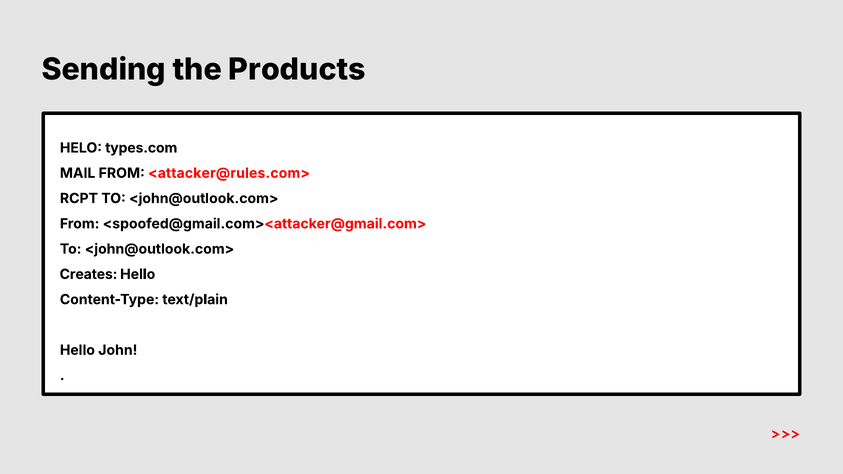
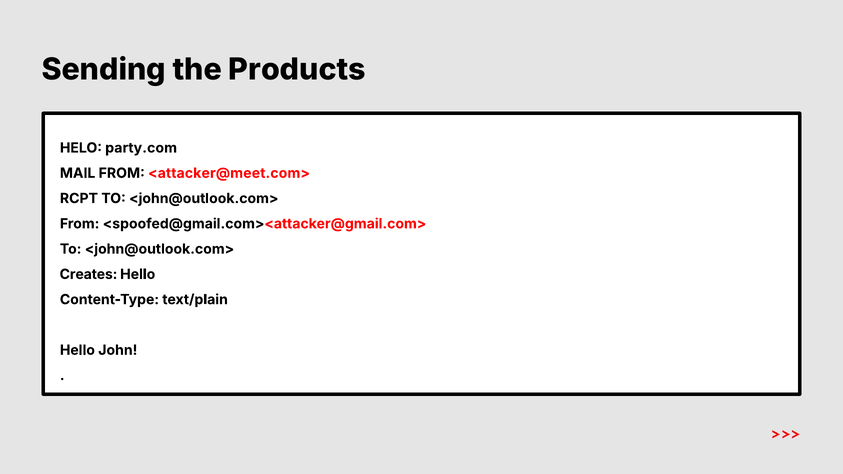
types.com: types.com -> party.com
<attacker@rules.com>: <attacker@rules.com> -> <attacker@meet.com>
